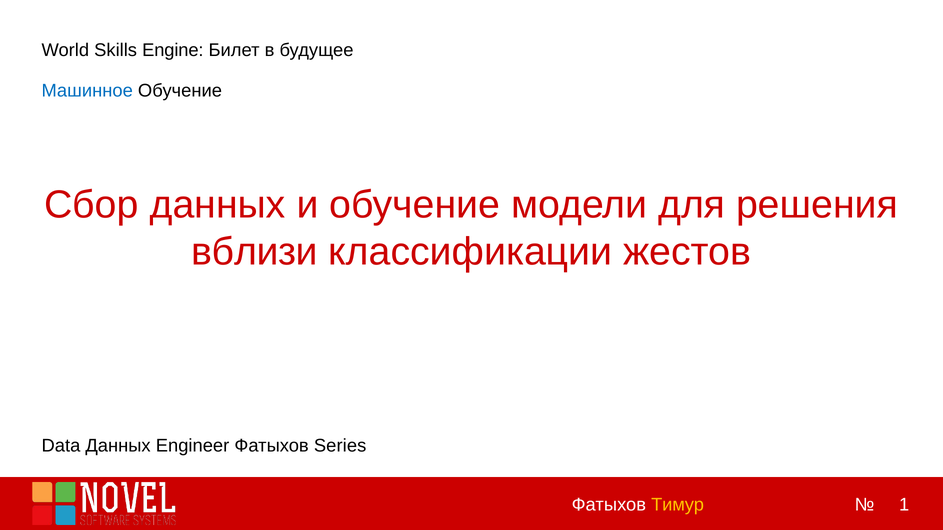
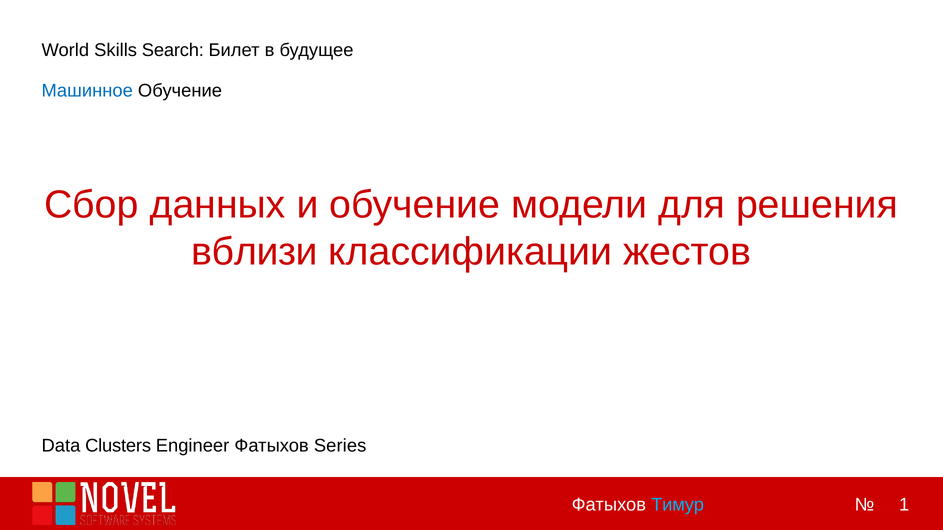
Engine: Engine -> Search
Data Данных: Данных -> Clusters
Тимур colour: yellow -> light blue
